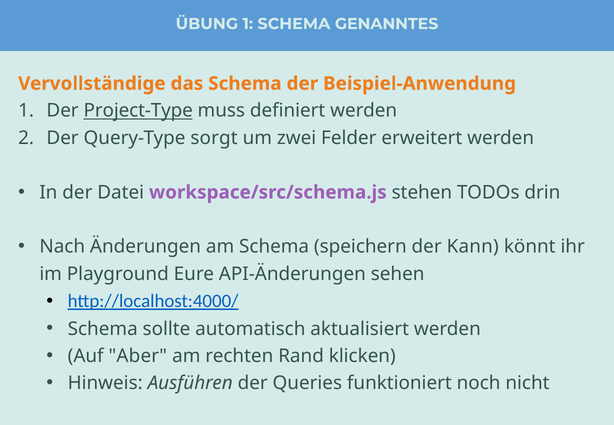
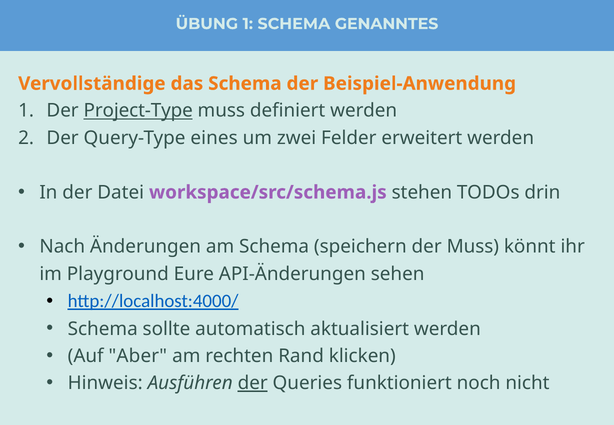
sorgt: sorgt -> eines
der Kann: Kann -> Muss
der at (253, 383) underline: none -> present
